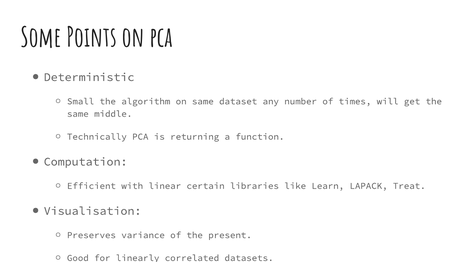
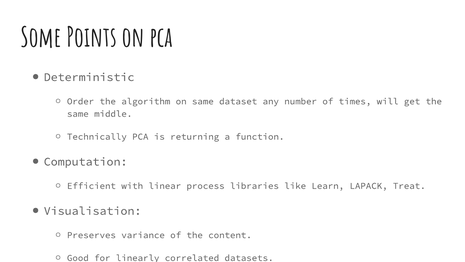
Small: Small -> Order
certain: certain -> process
present: present -> content
